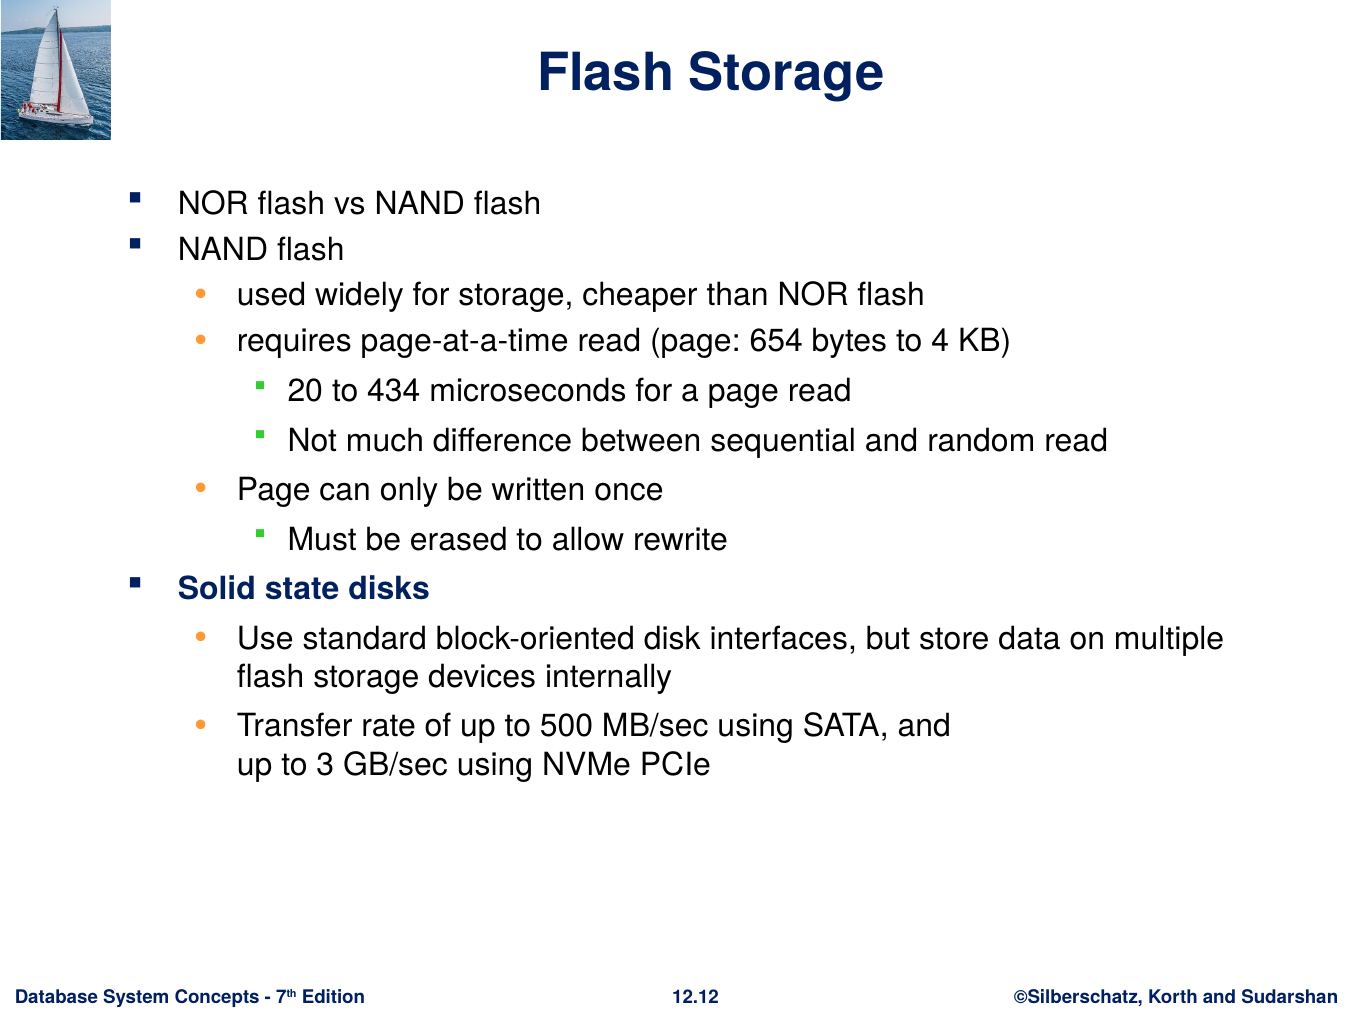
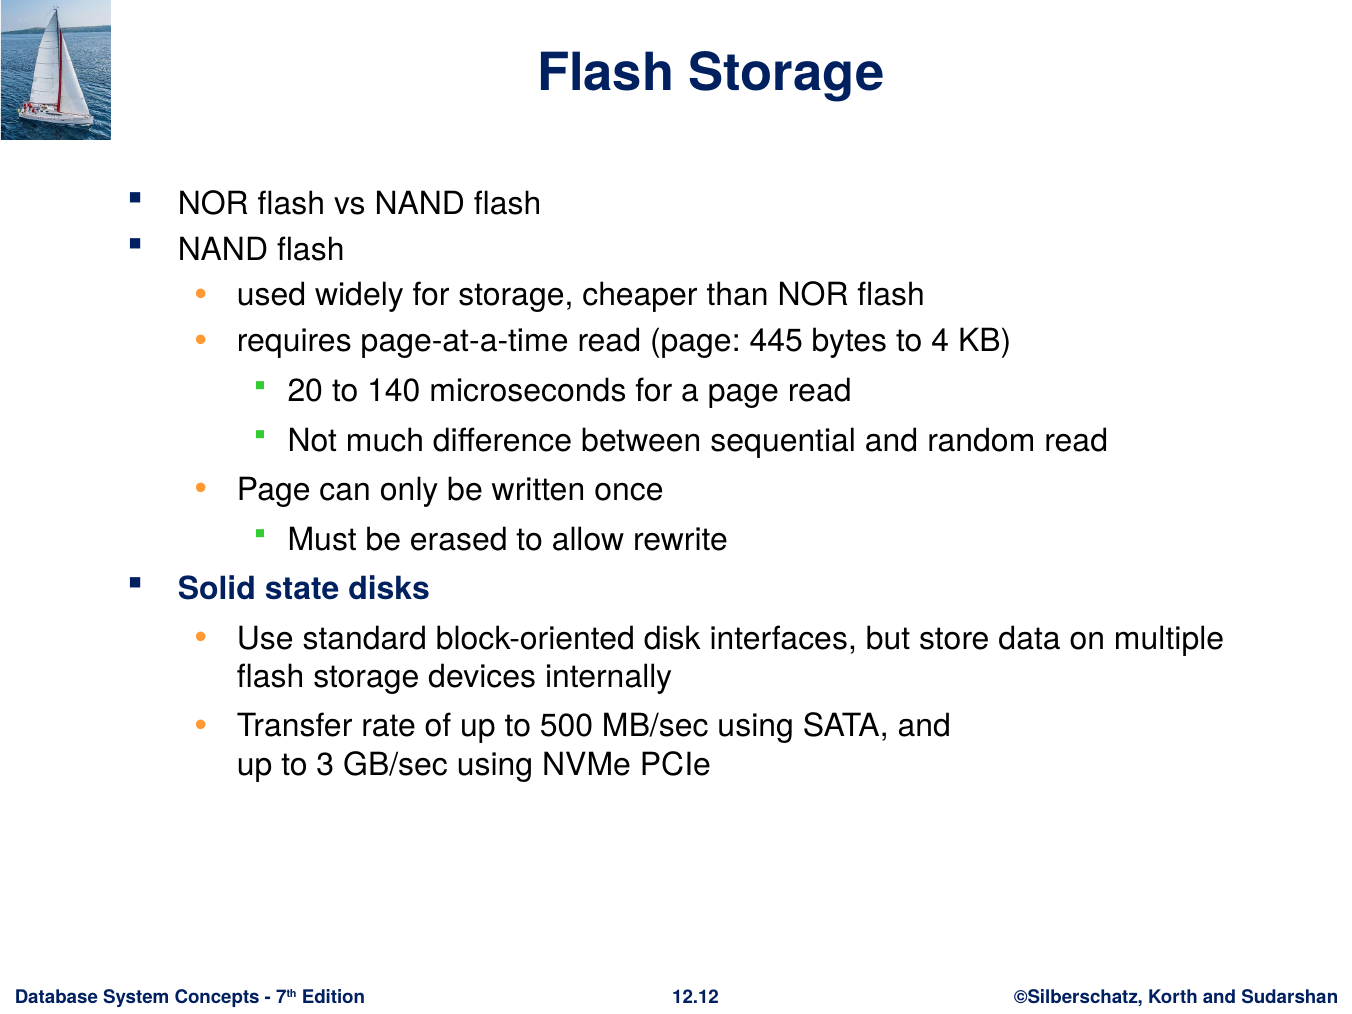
654: 654 -> 445
434: 434 -> 140
